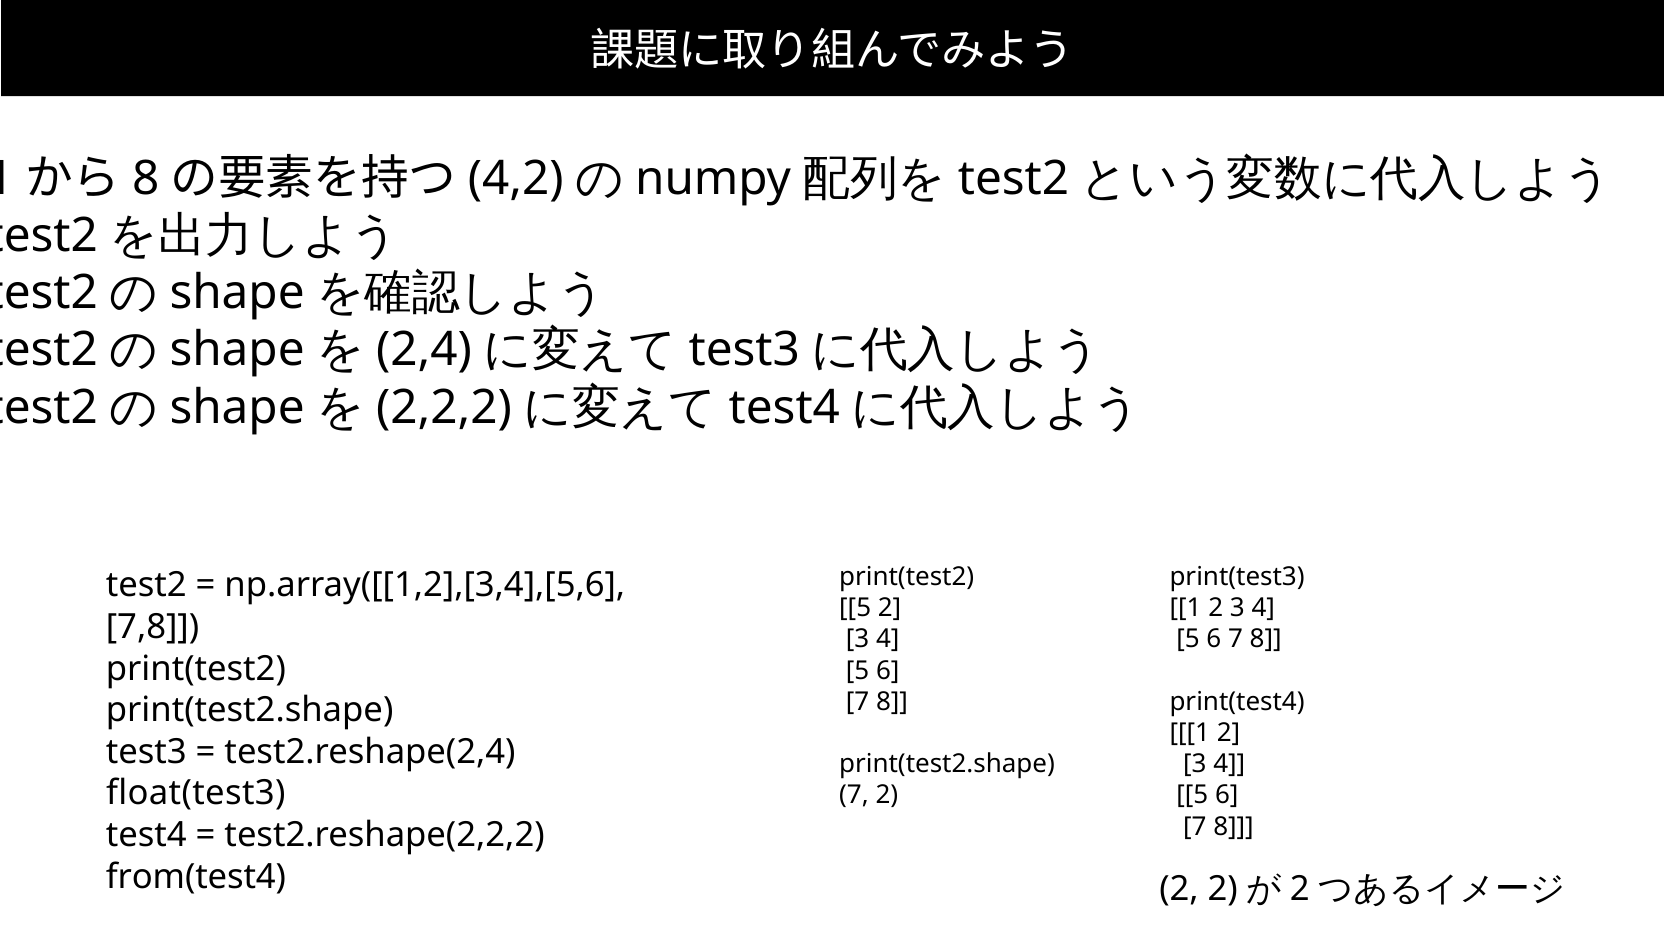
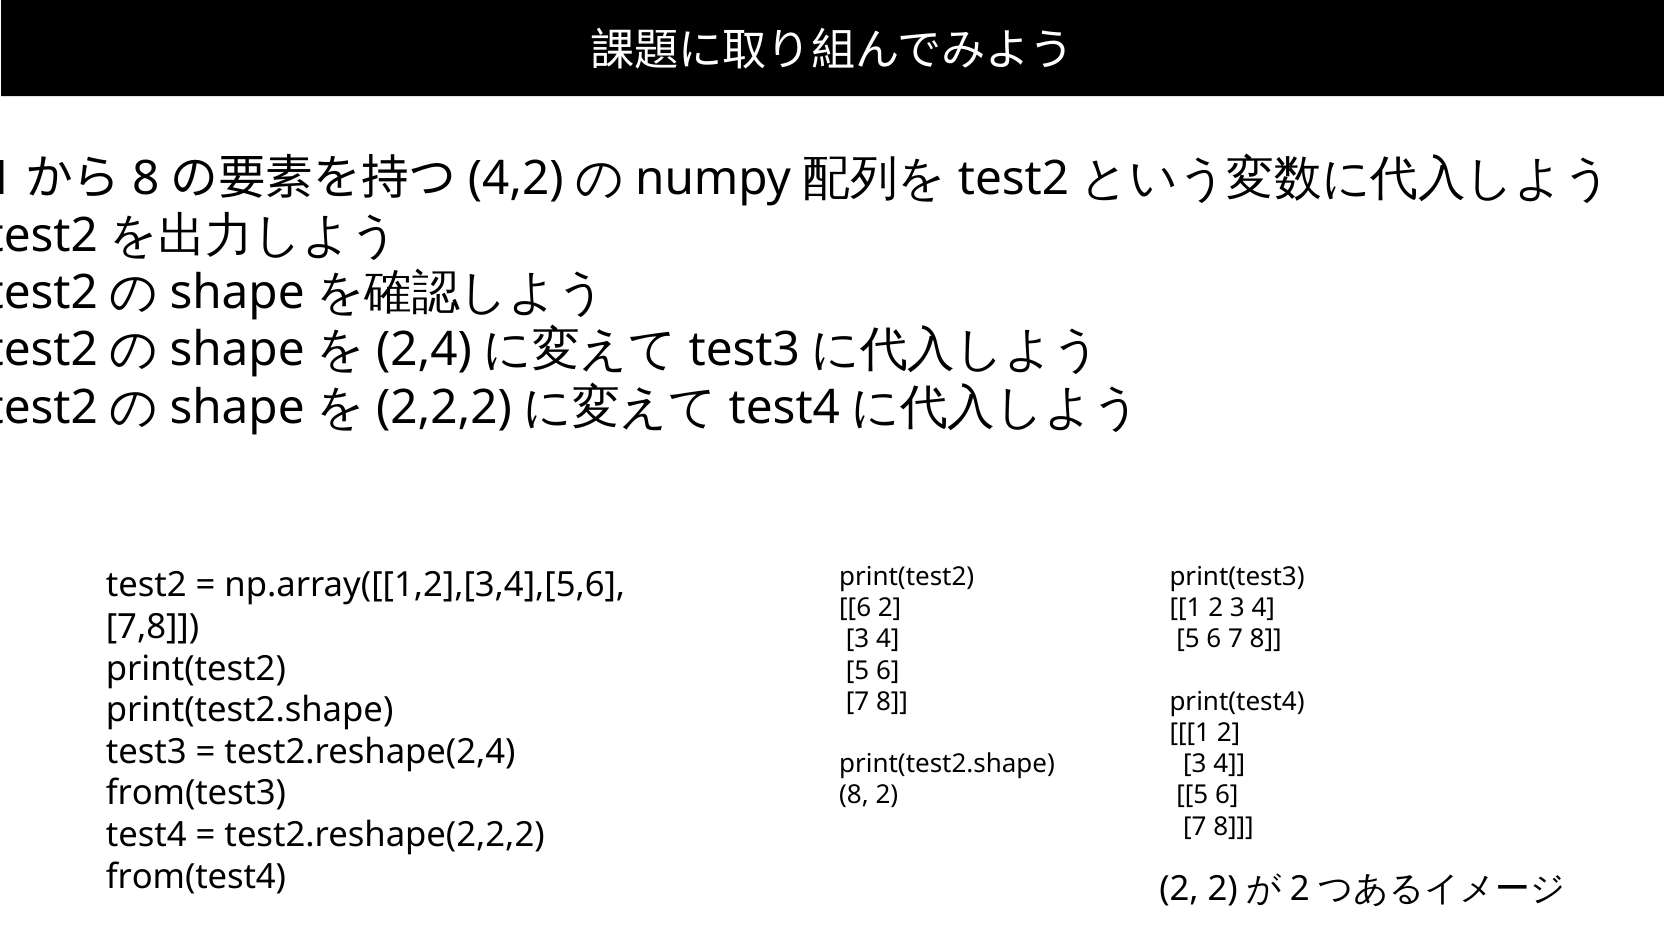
5 at (855, 608): 5 -> 6
float(test3: float(test3 -> from(test3
7 at (854, 795): 7 -> 8
